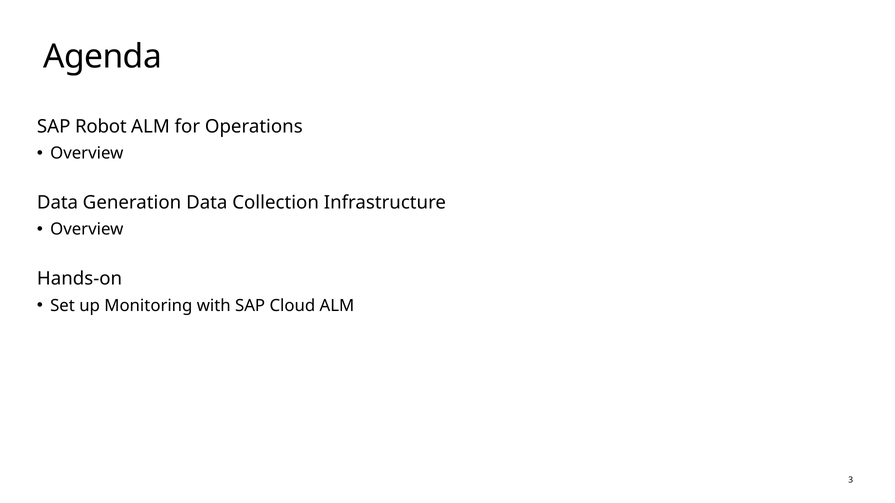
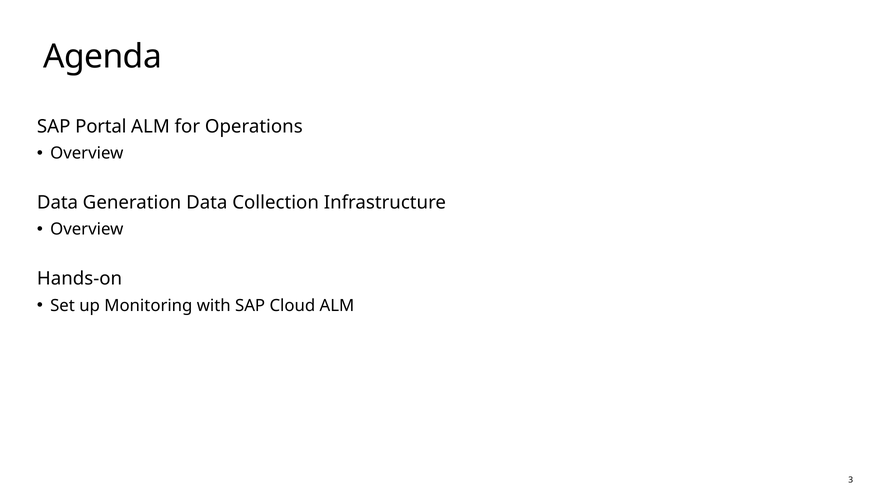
Robot: Robot -> Portal
